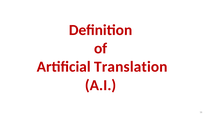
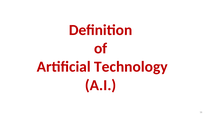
Translation: Translation -> Technology
